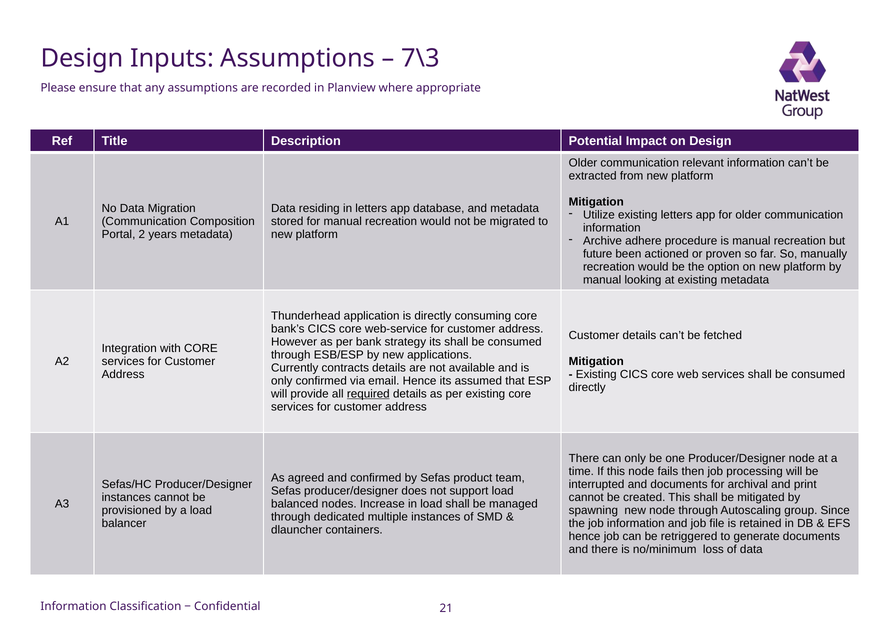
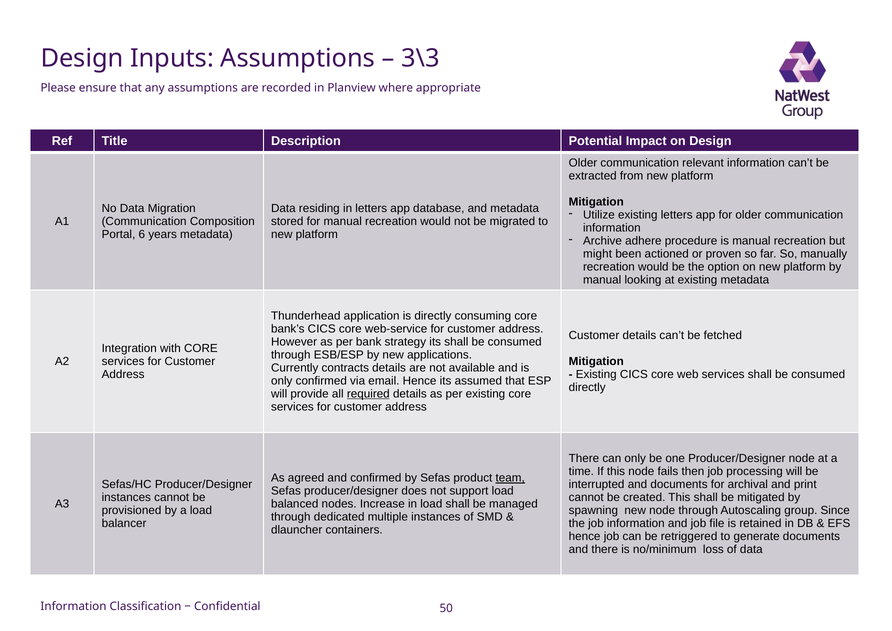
7\3: 7\3 -> 3\3
2: 2 -> 6
future: future -> might
team underline: none -> present
21: 21 -> 50
